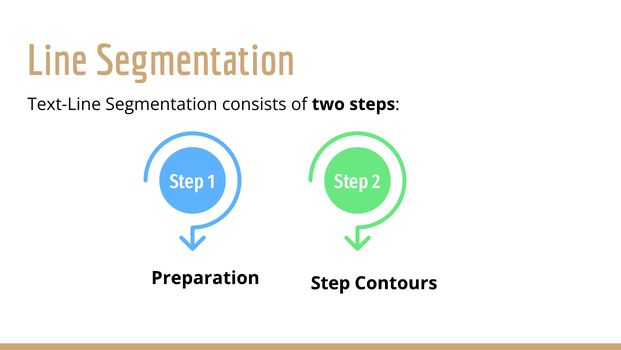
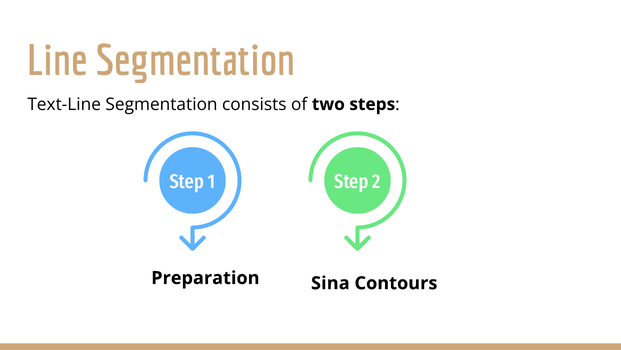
Step at (331, 283): Step -> Sina
